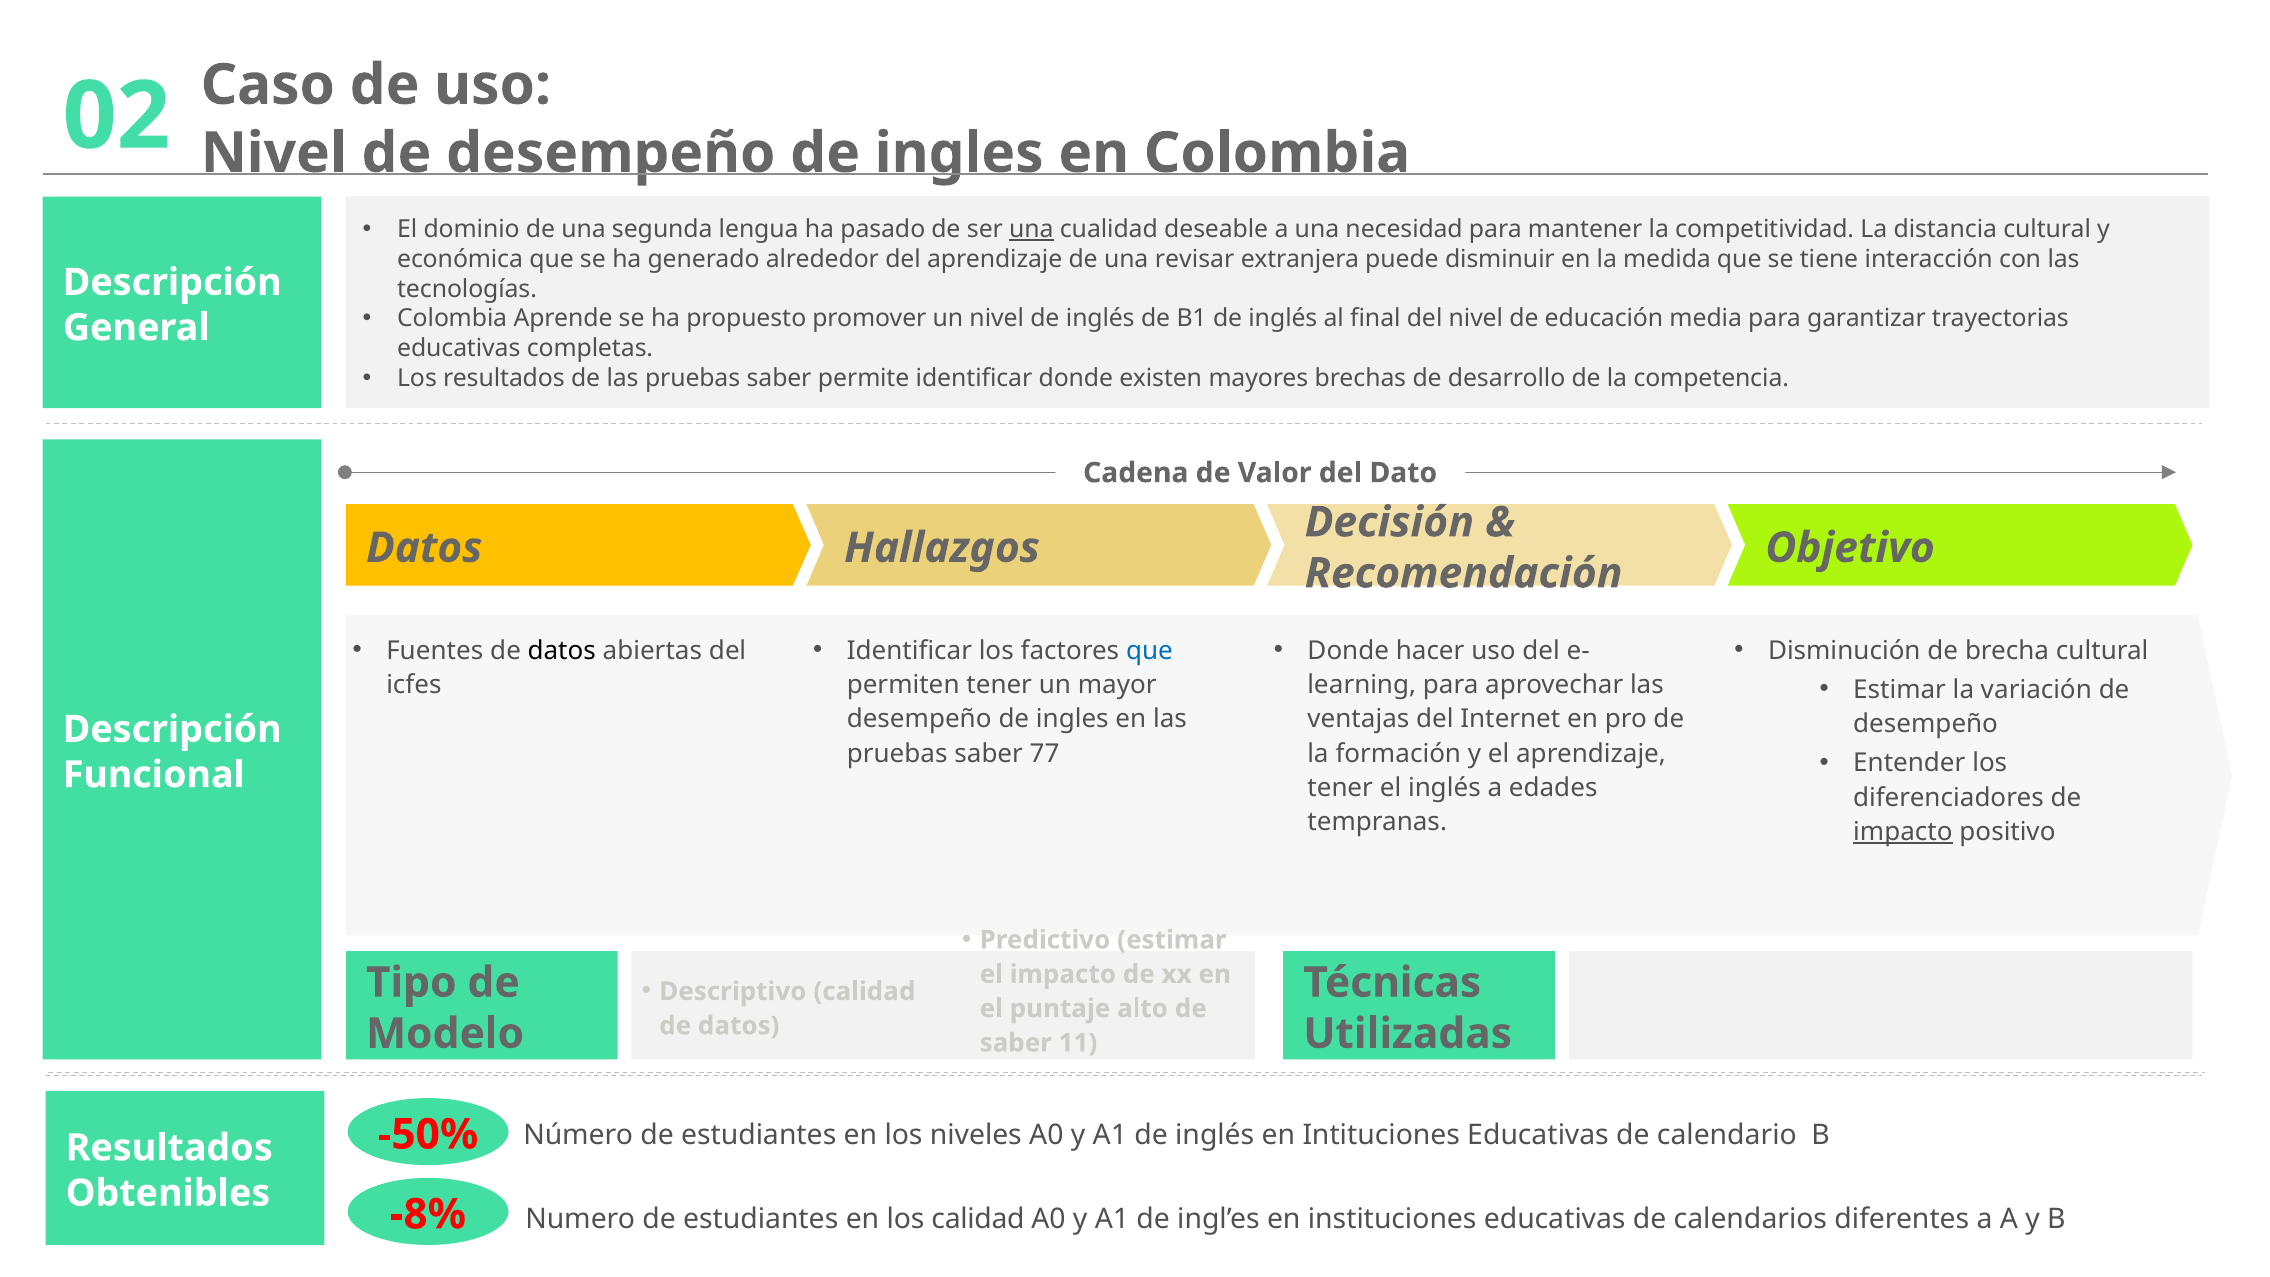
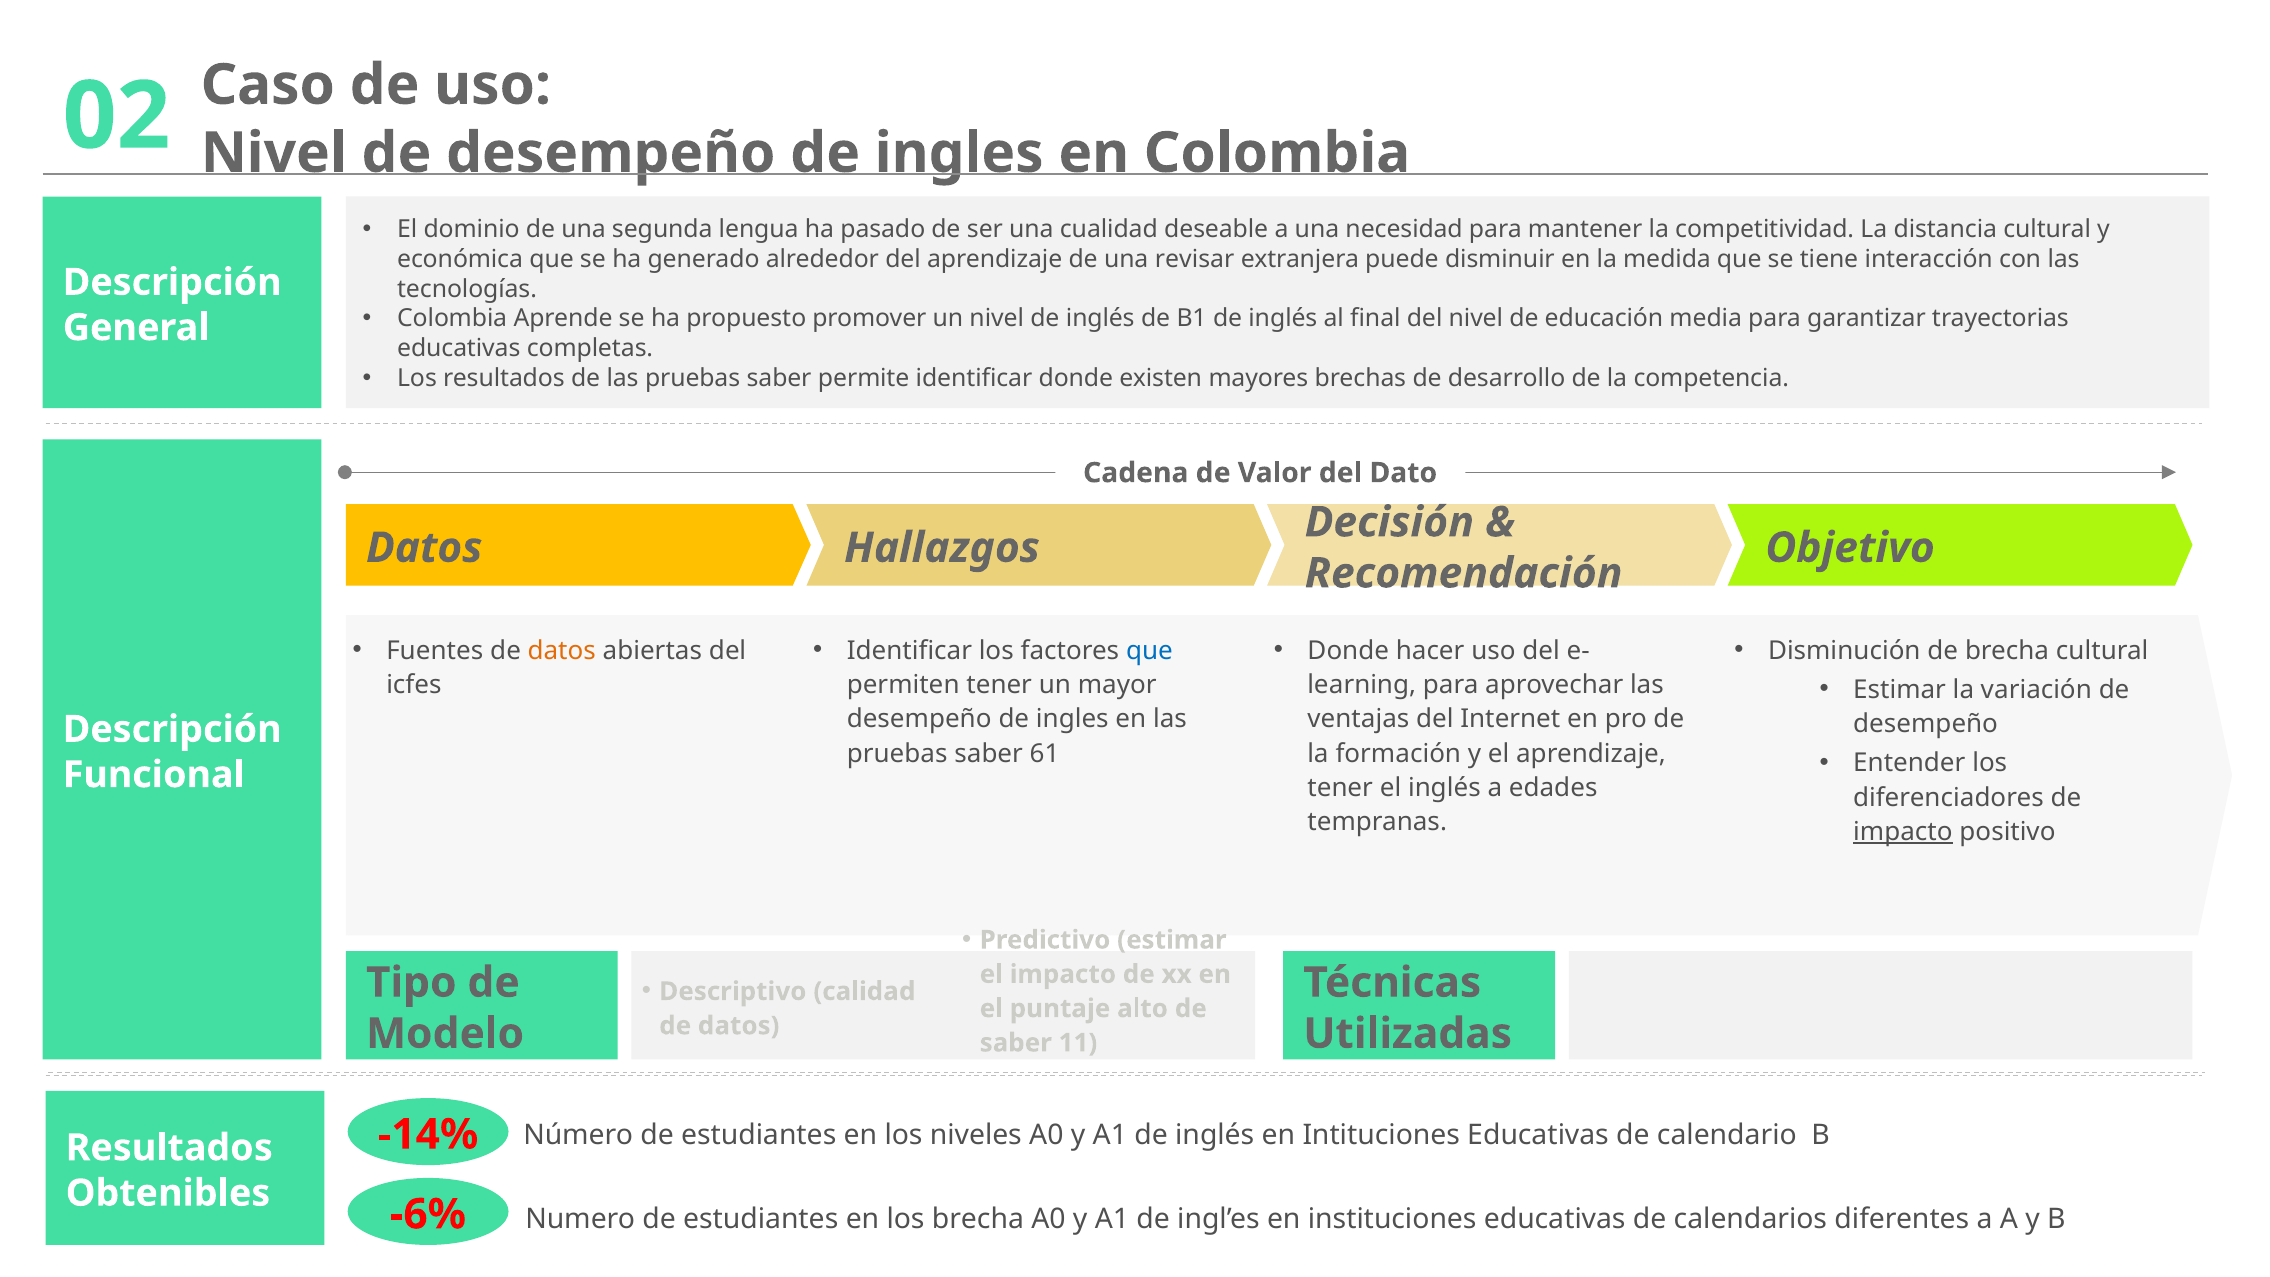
una at (1031, 229) underline: present -> none
datos at (562, 651) colour: black -> orange
77: 77 -> 61
-50%: -50% -> -14%
-8%: -8% -> -6%
los calidad: calidad -> brecha
